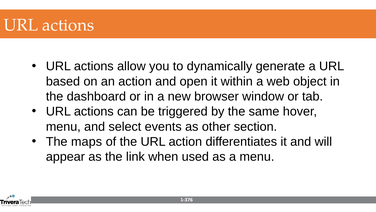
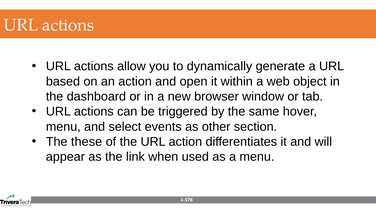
maps: maps -> these
